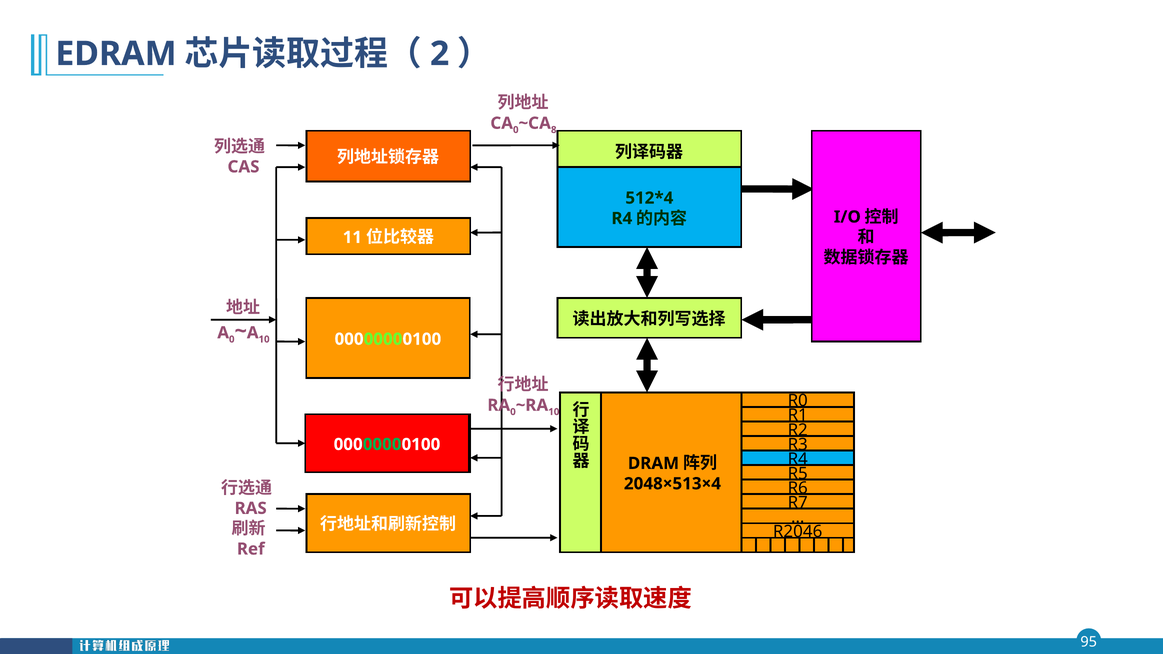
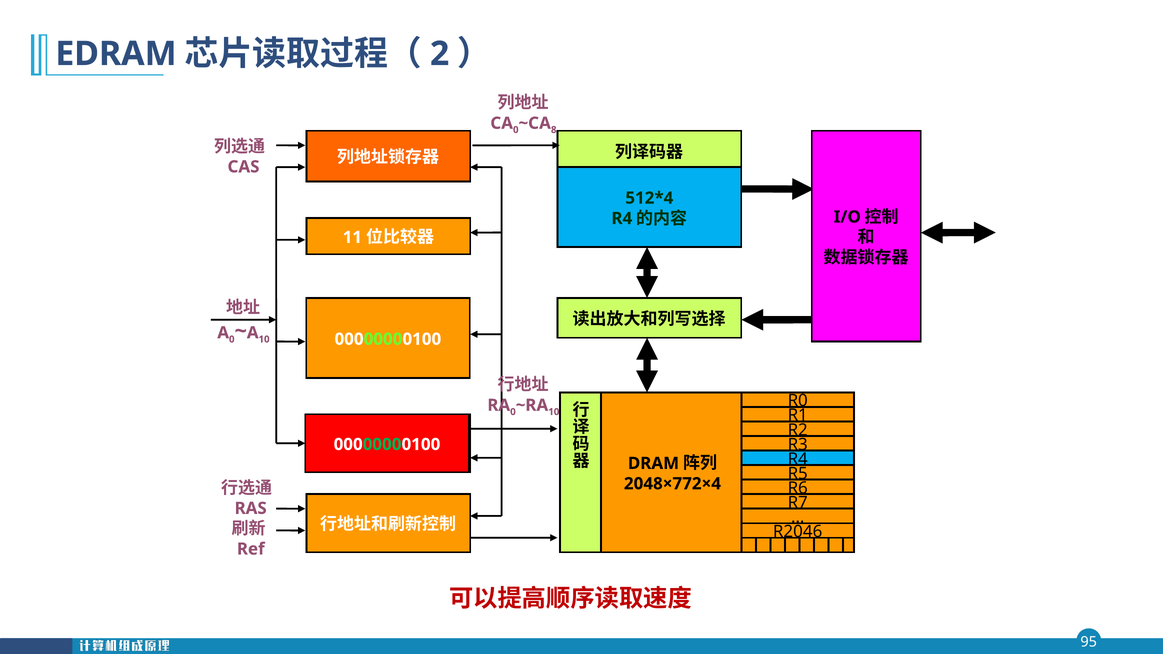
2048×513×4: 2048×513×4 -> 2048×772×4
